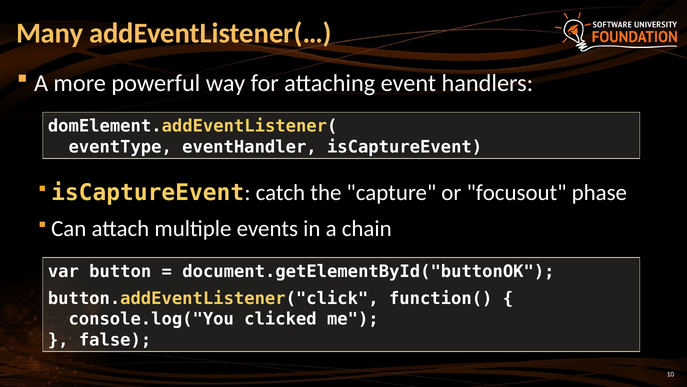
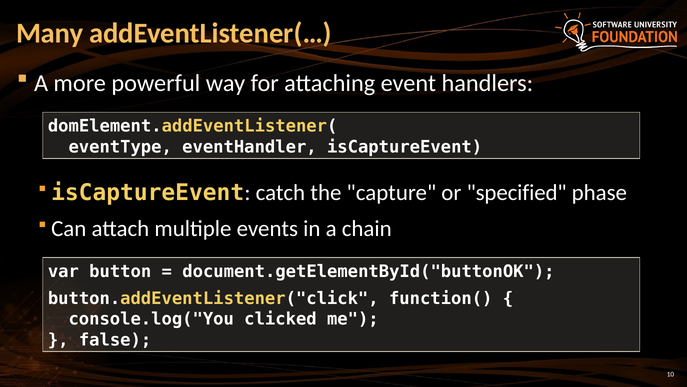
focusout: focusout -> specified
